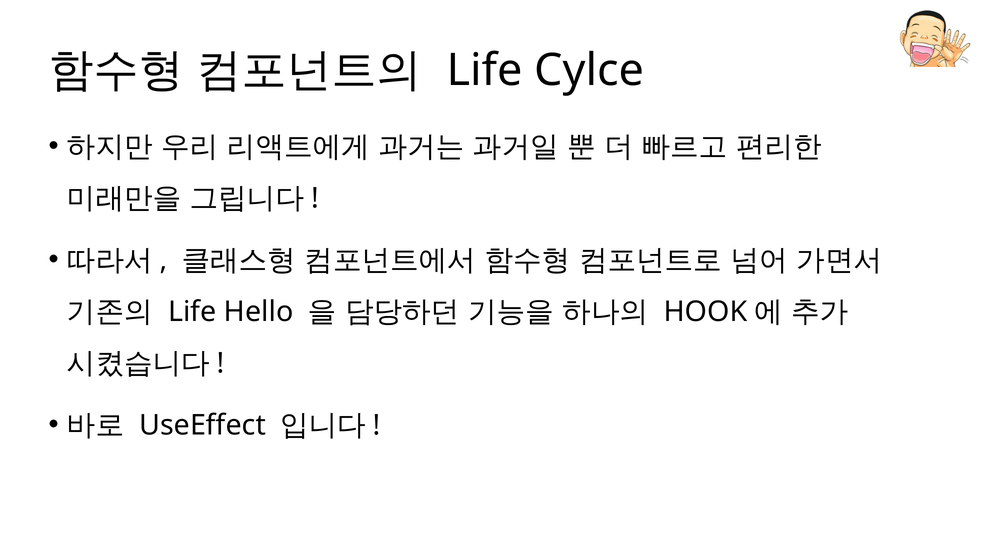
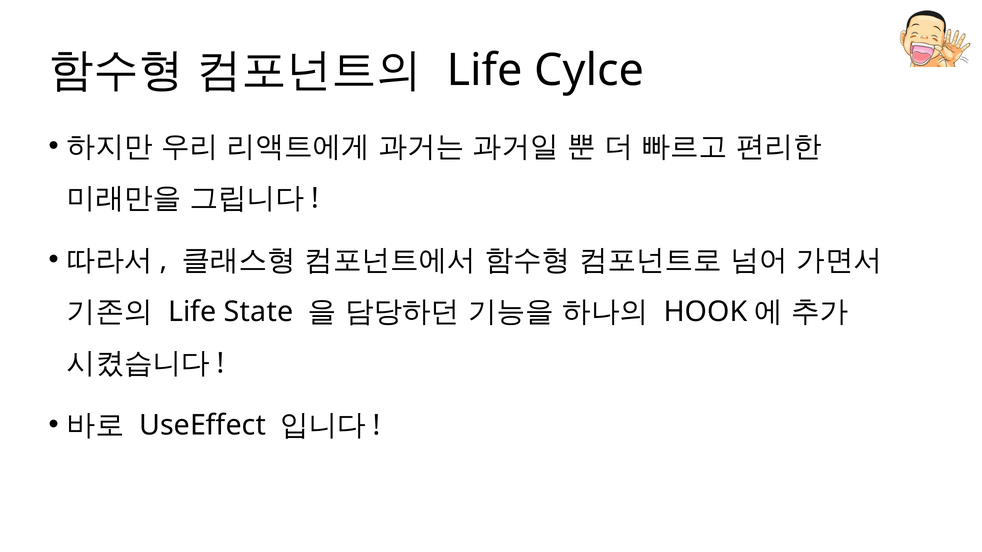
Hello: Hello -> State
